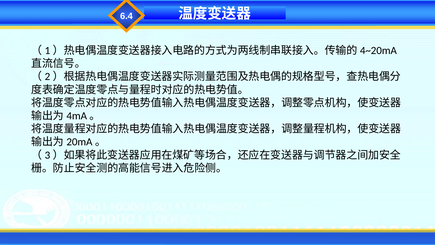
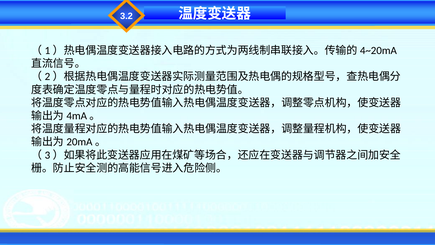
6.4: 6.4 -> 3.2
